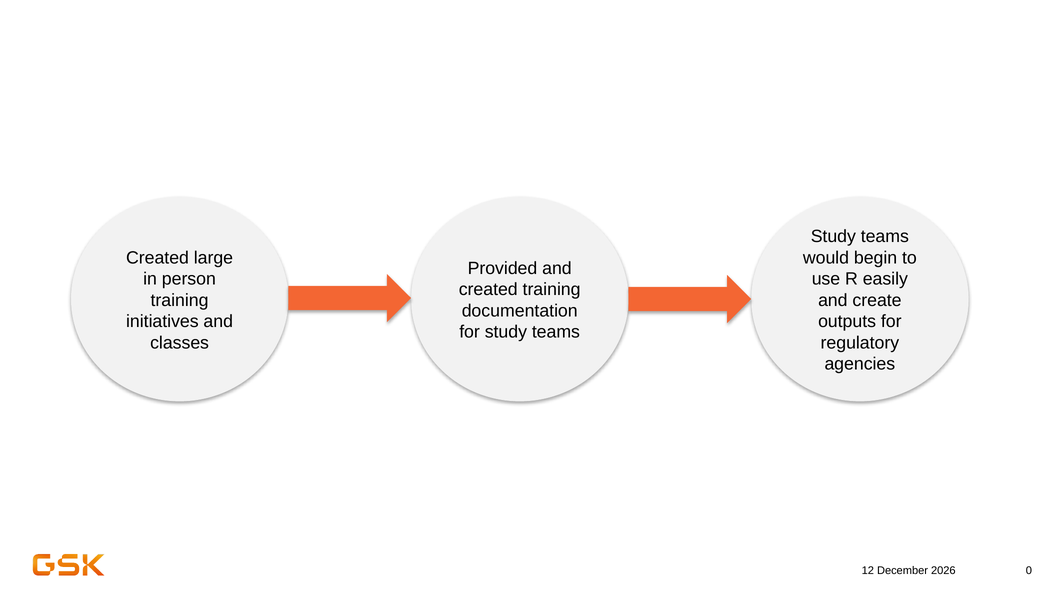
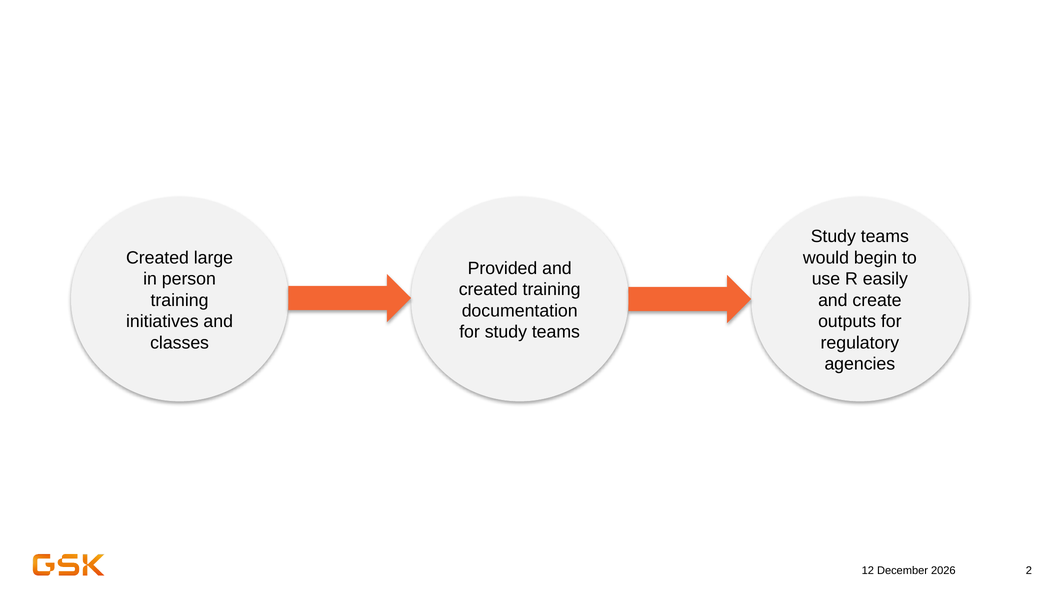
0: 0 -> 2
